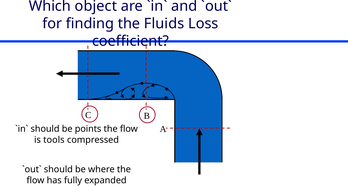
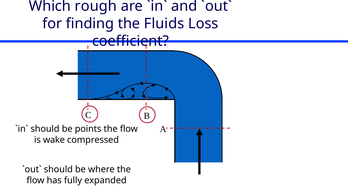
object: object -> rough
tools: tools -> wake
